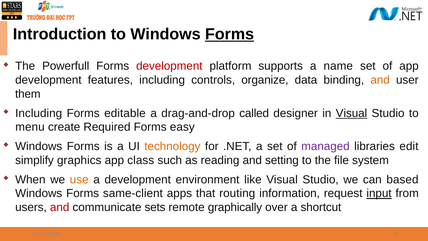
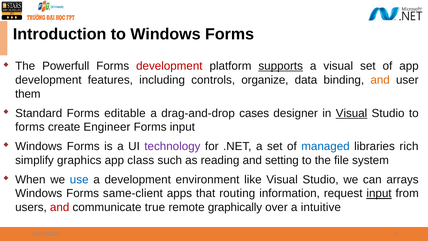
Forms at (230, 34) underline: present -> none
supports underline: none -> present
a name: name -> visual
Including at (39, 113): Including -> Standard
called: called -> cases
menu at (30, 127): menu -> forms
Required: Required -> Engineer
Forms easy: easy -> input
technology colour: orange -> purple
managed colour: purple -> blue
edit: edit -> rich
use colour: orange -> blue
based: based -> arrays
sets: sets -> true
shortcut: shortcut -> intuitive
